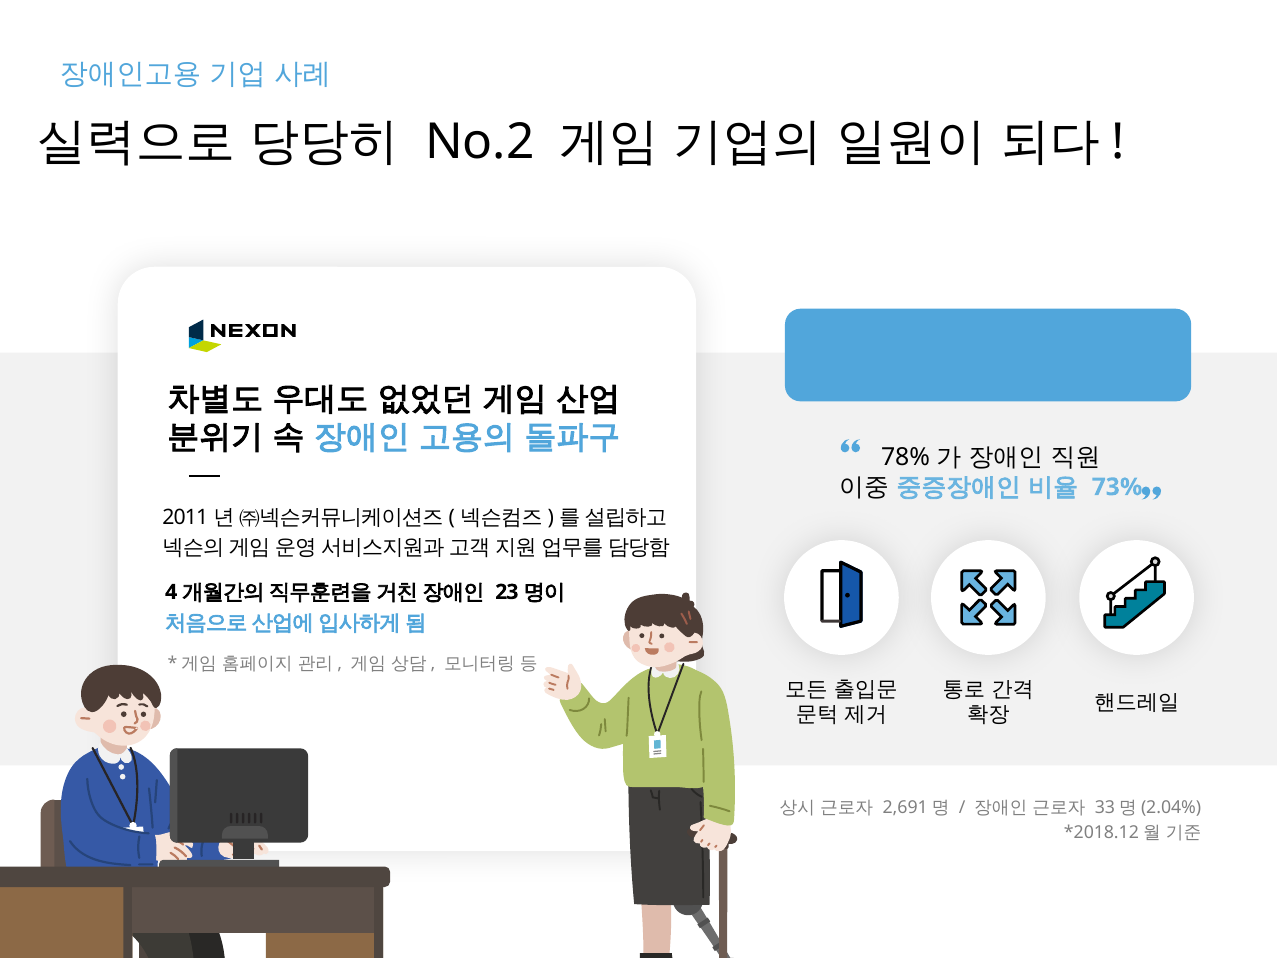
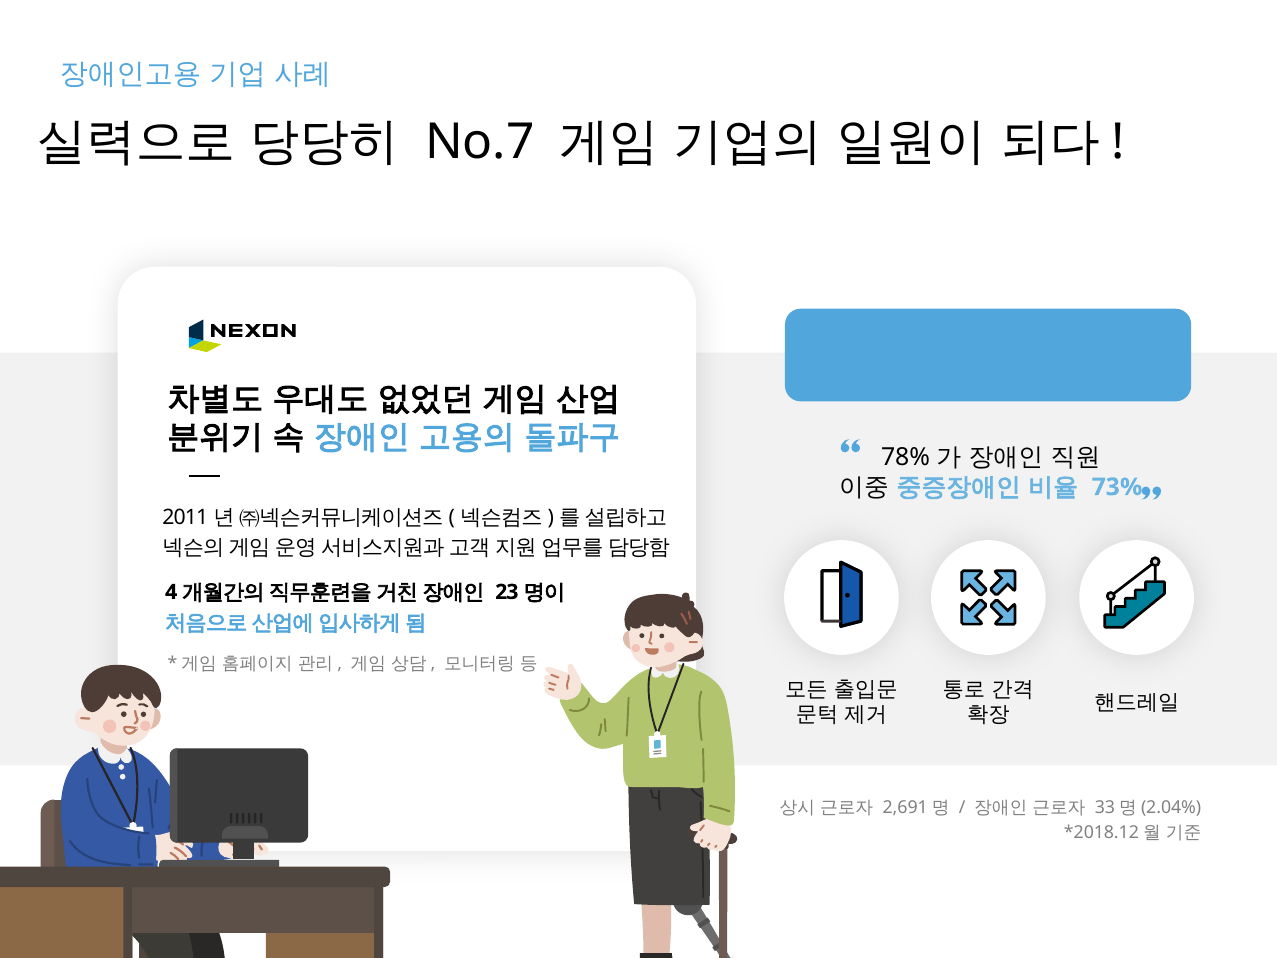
No.2: No.2 -> No.7
